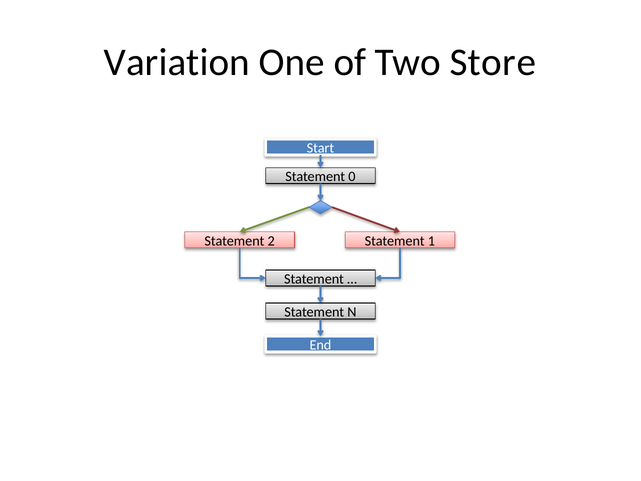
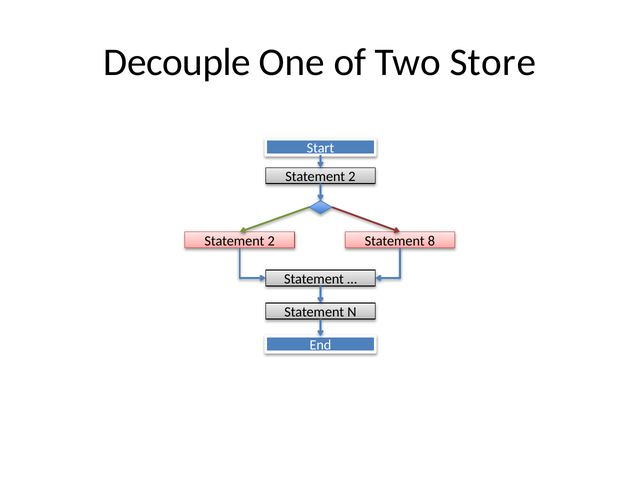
Variation: Variation -> Decouple
0 at (352, 176): 0 -> 2
1: 1 -> 8
